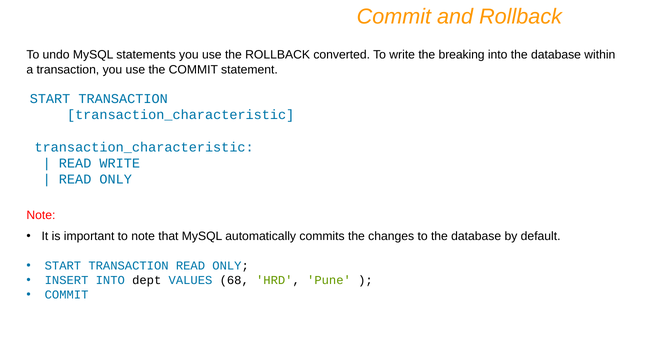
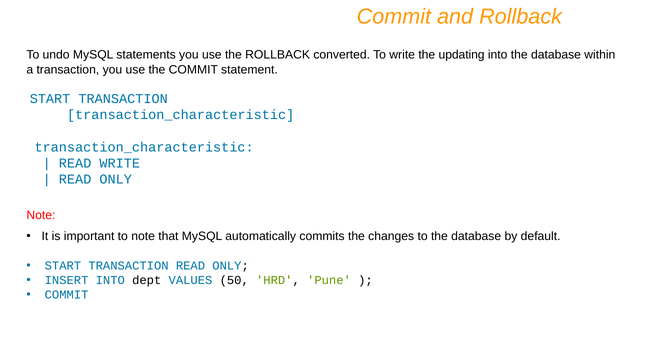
breaking: breaking -> updating
68: 68 -> 50
